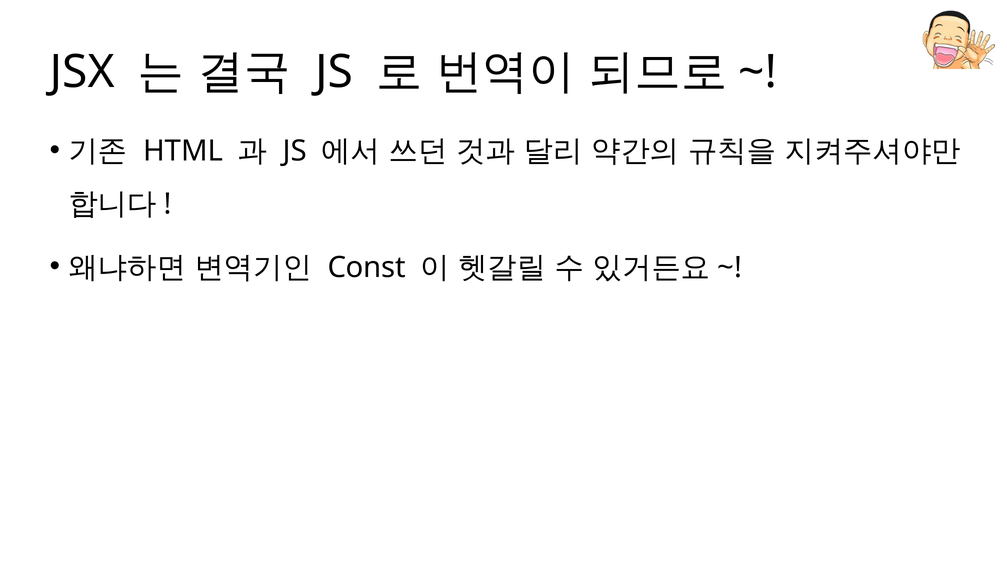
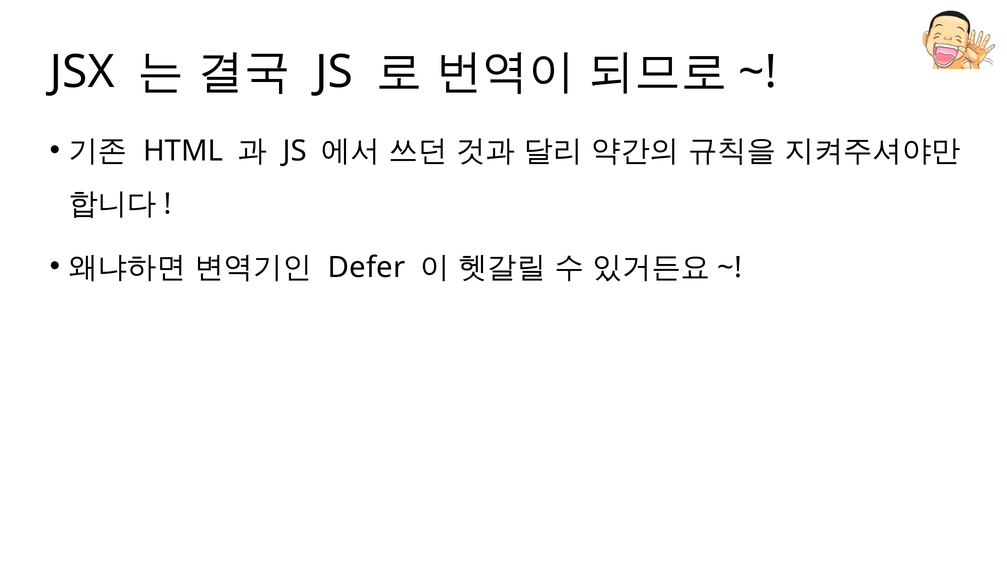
Const: Const -> Defer
